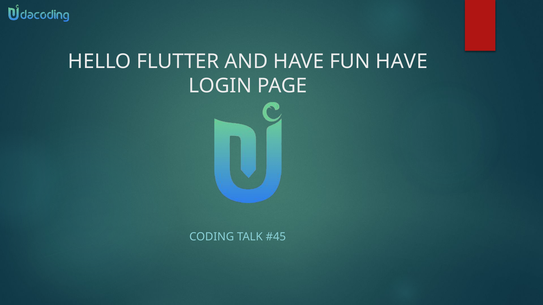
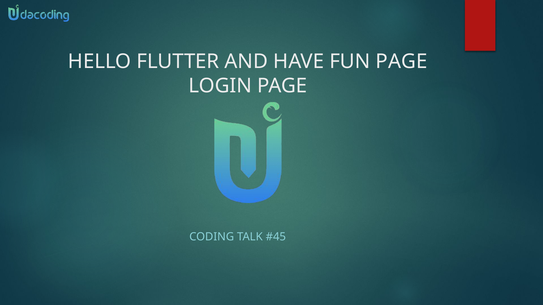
FUN HAVE: HAVE -> PAGE
